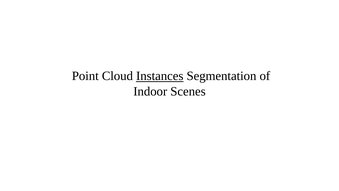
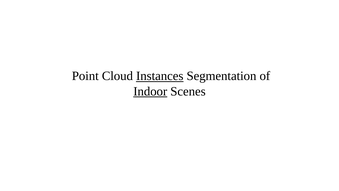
Indoor underline: none -> present
